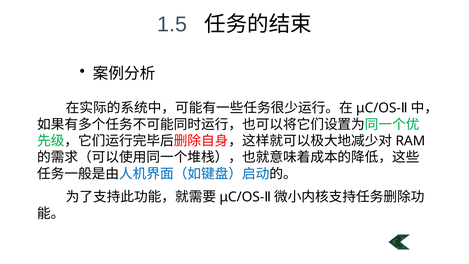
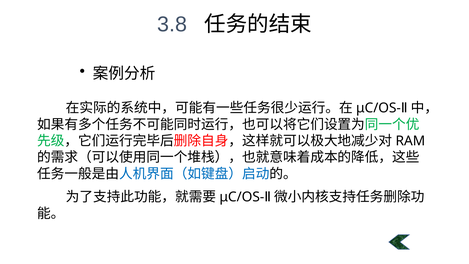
1.5: 1.5 -> 3.8
